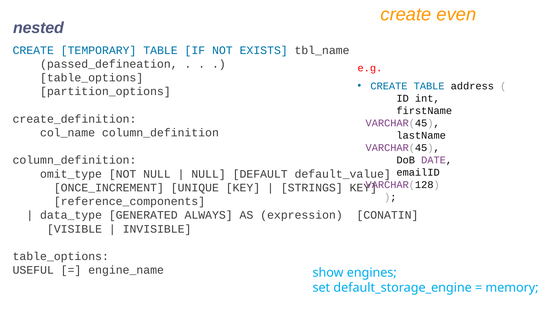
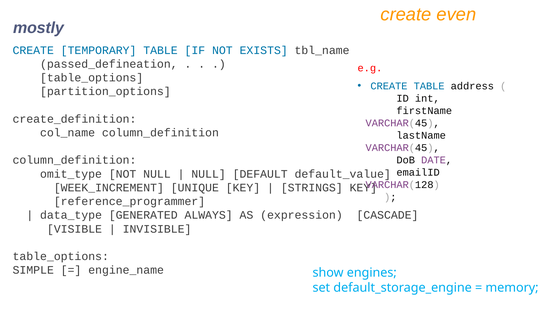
nested: nested -> mostly
ONCE_INCREMENT: ONCE_INCREMENT -> WEEK_INCREMENT
reference_components: reference_components -> reference_programmer
CONATIN: CONATIN -> CASCADE
USEFUL: USEFUL -> SIMPLE
